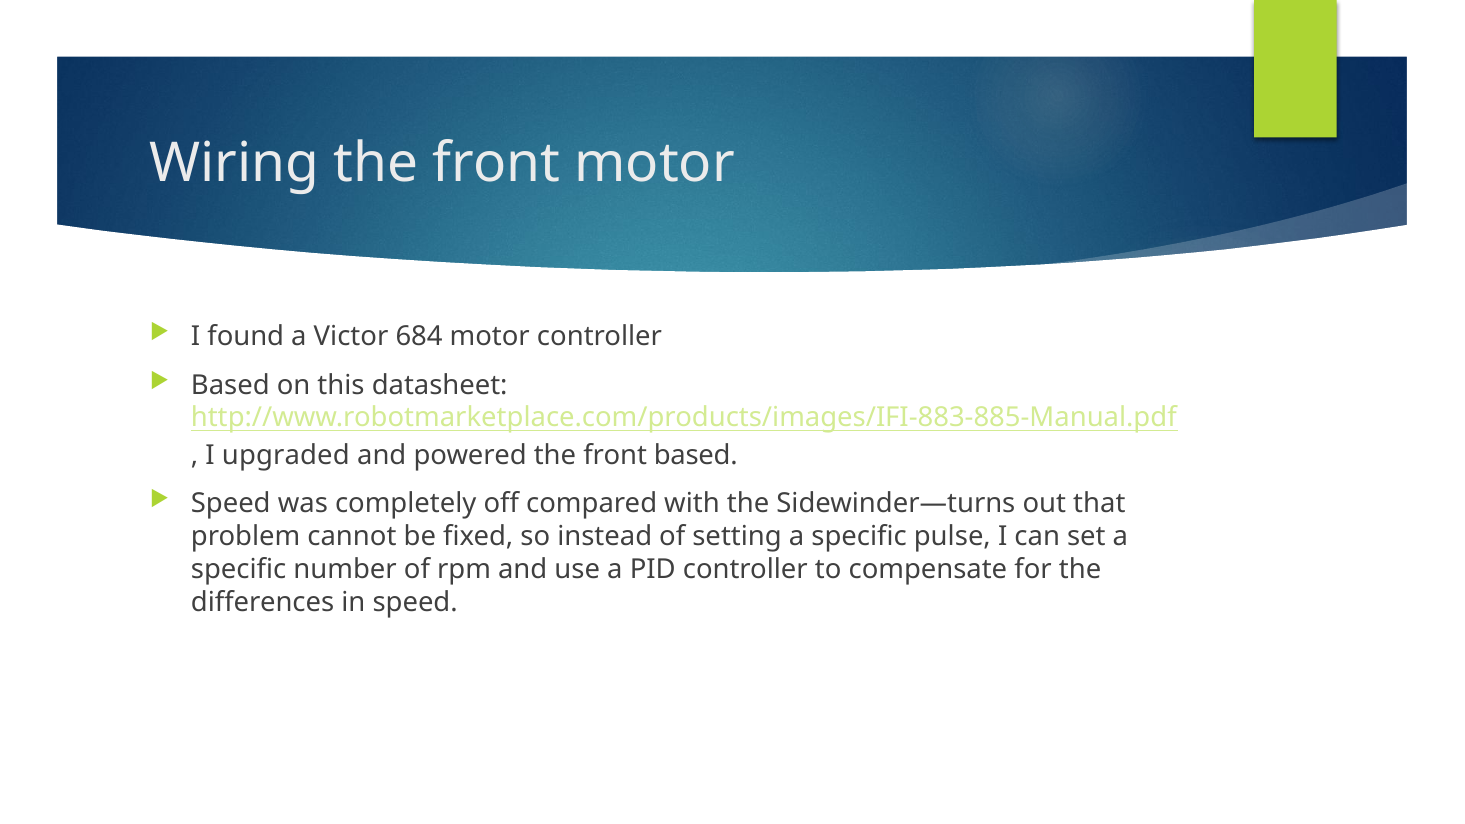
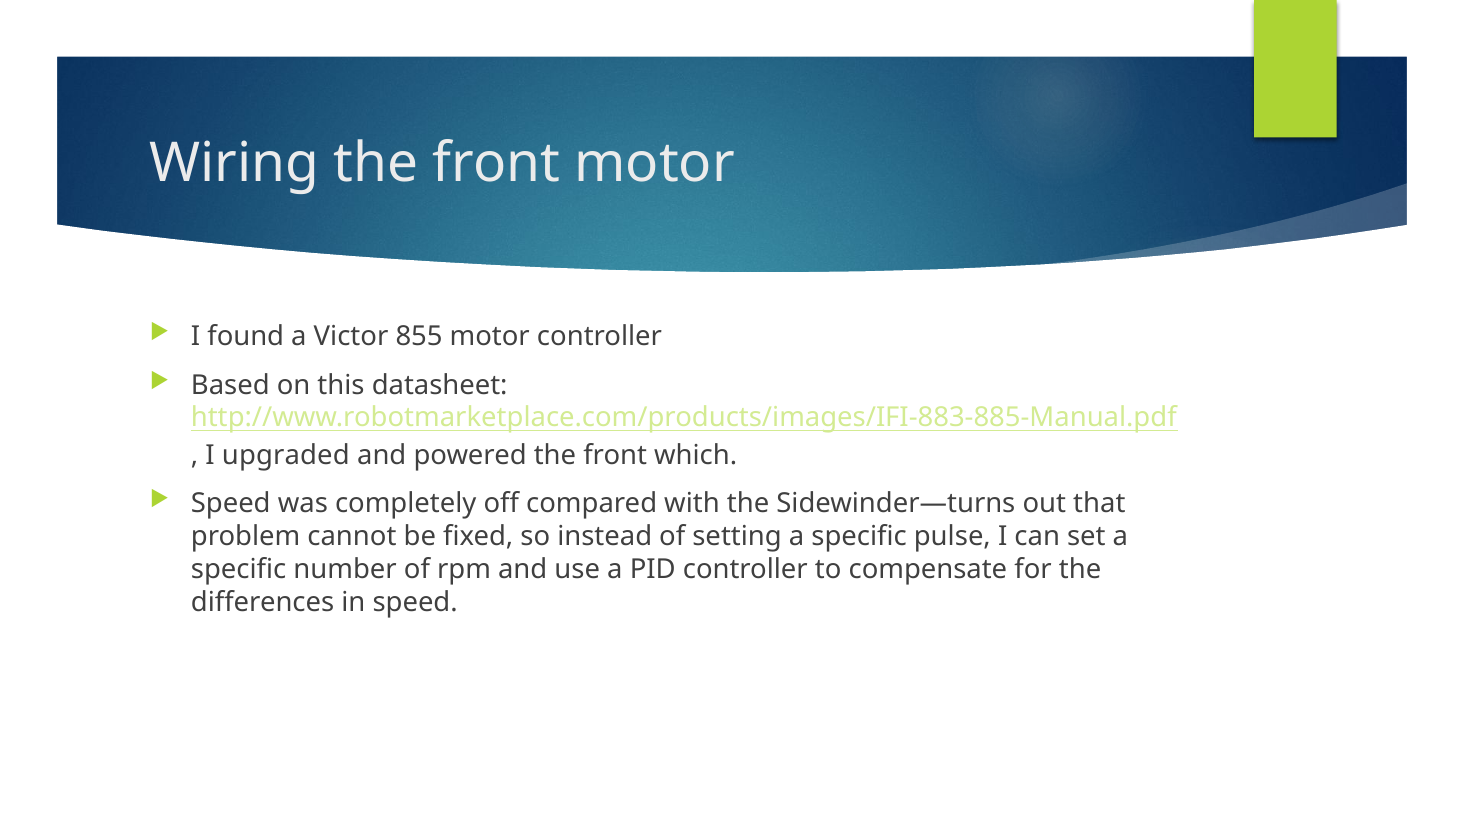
684: 684 -> 855
front based: based -> which
